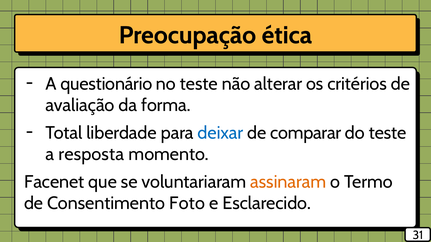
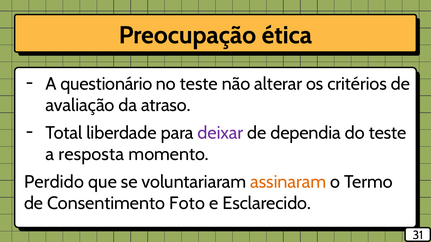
forma: forma -> atraso
deixar colour: blue -> purple
comparar: comparar -> dependia
Facenet: Facenet -> Perdido
